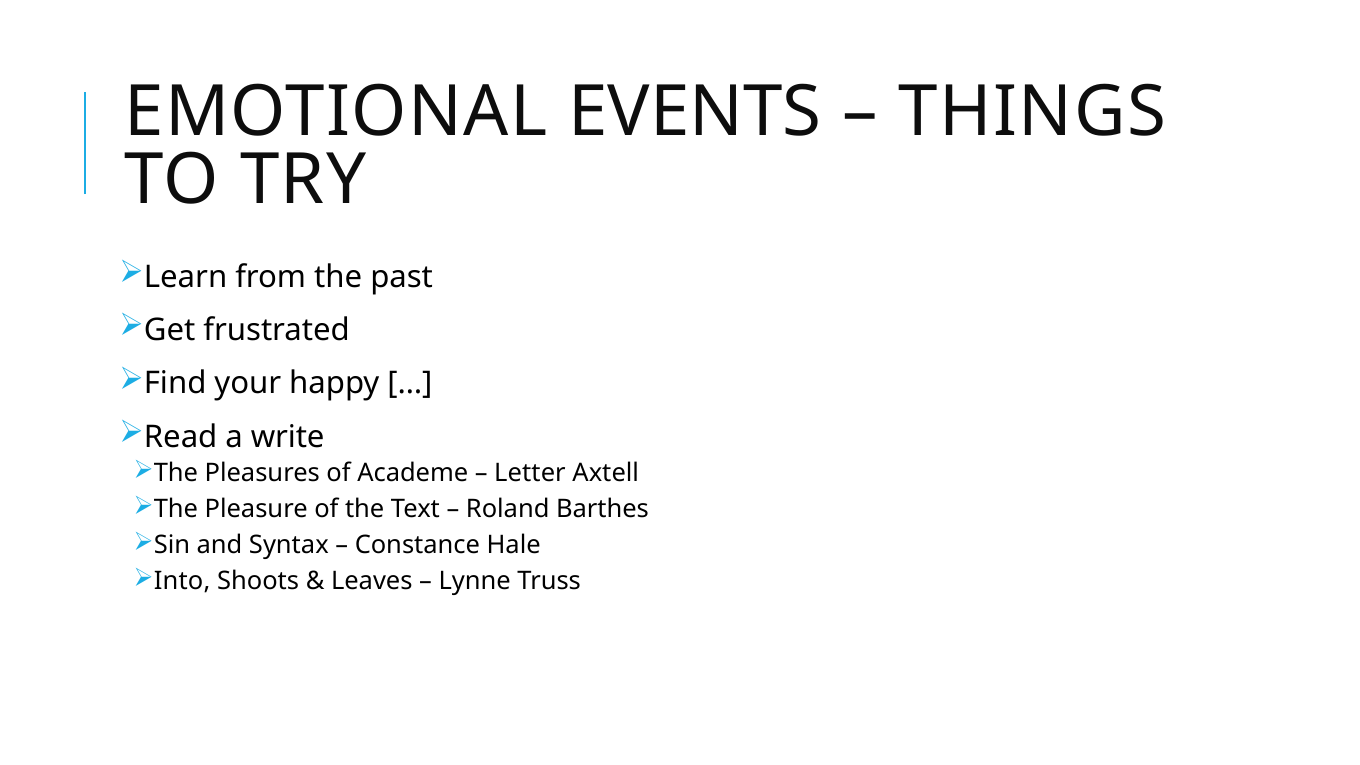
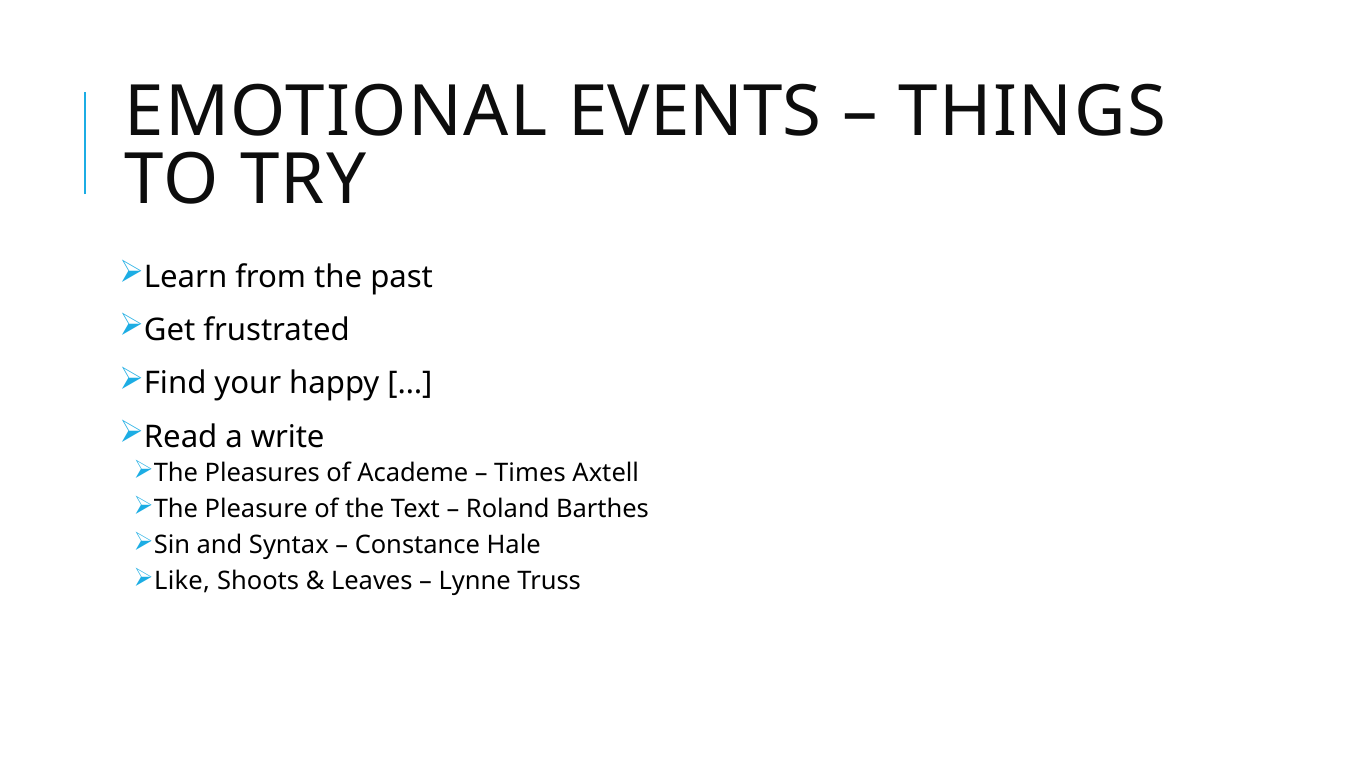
Letter: Letter -> Times
Into: Into -> Like
